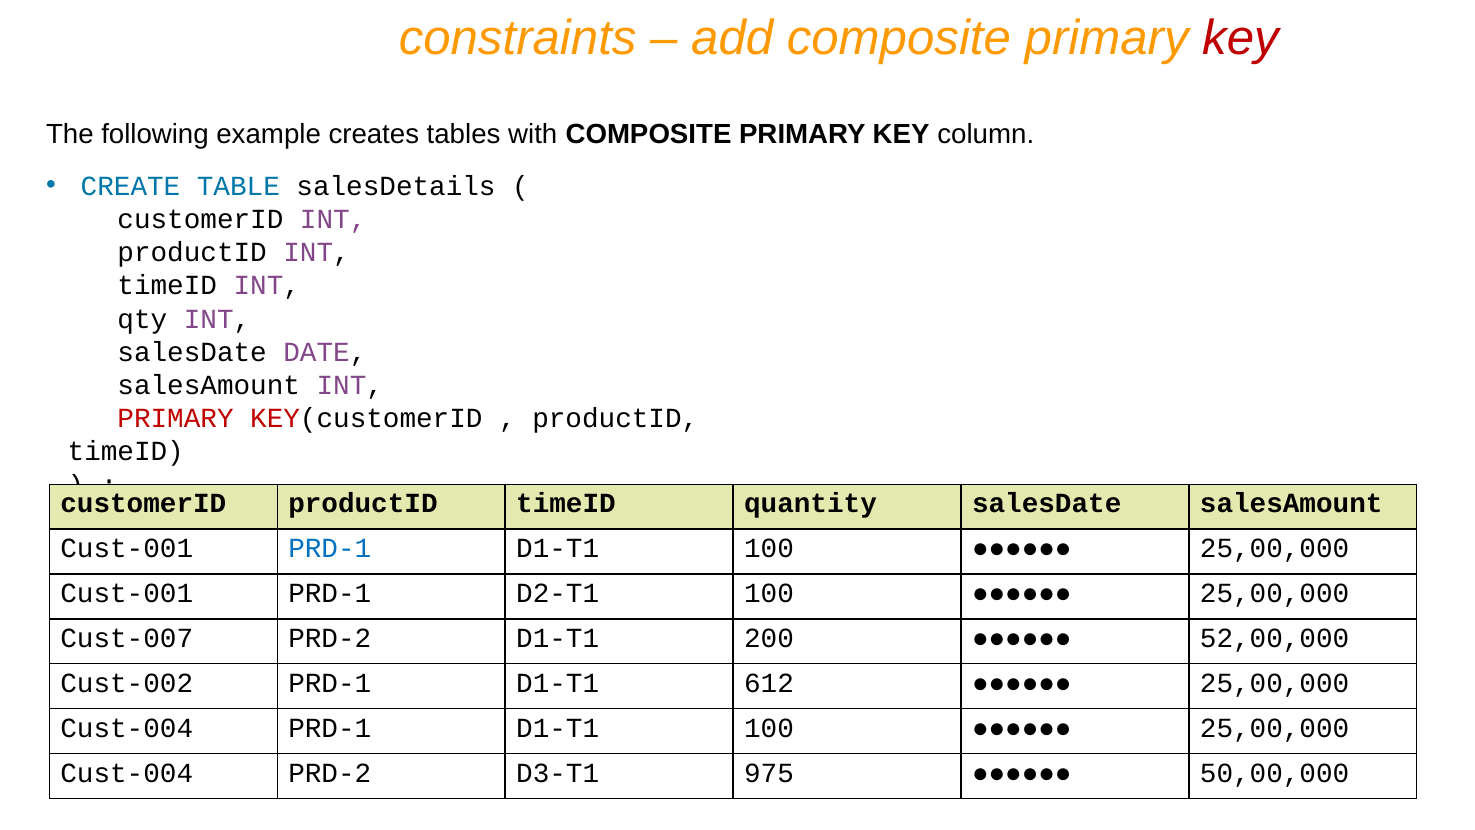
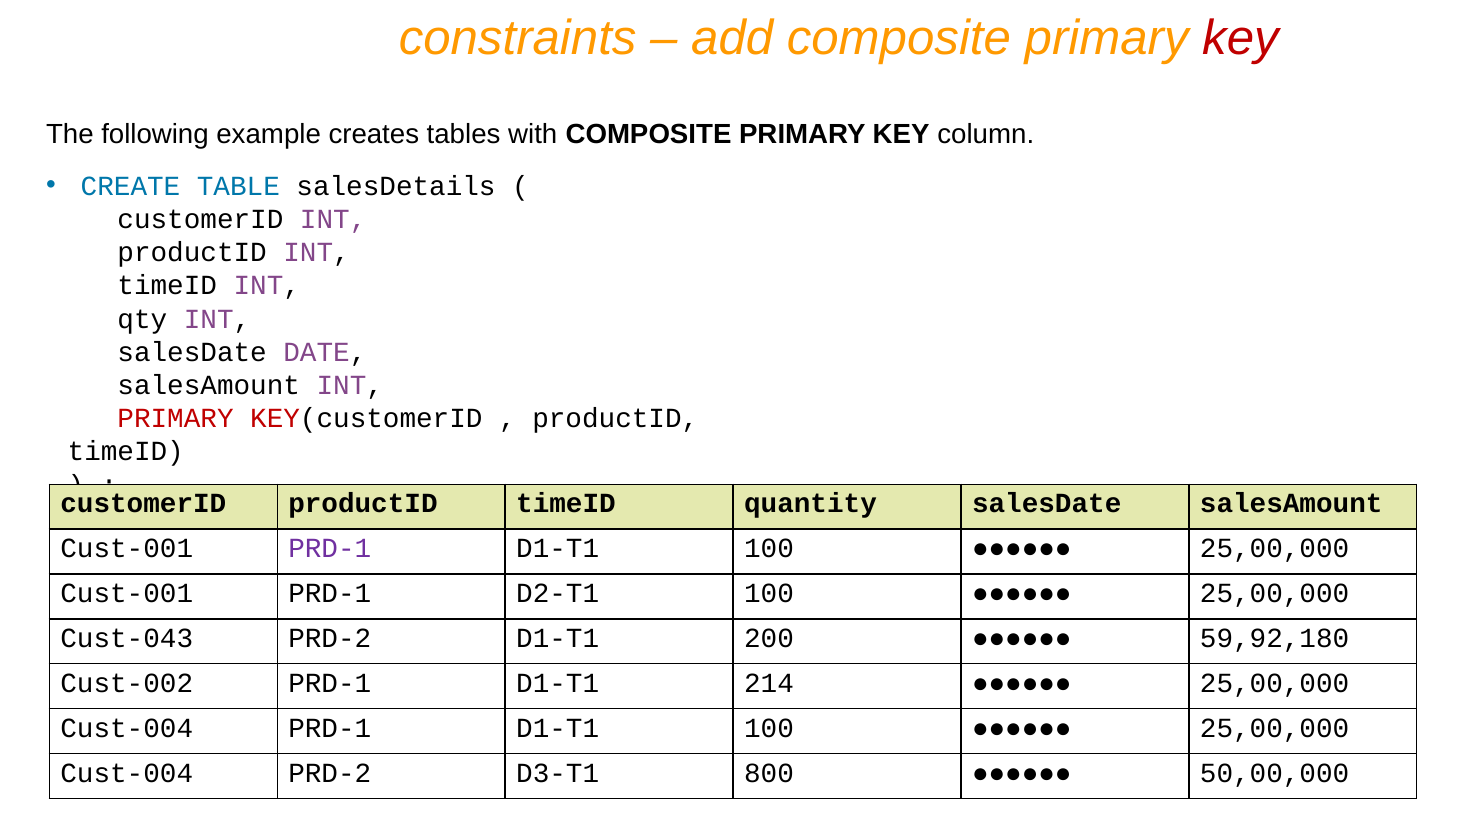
PRD-1 at (330, 548) colour: blue -> purple
Cust-007: Cust-007 -> Cust-043
52,00,000: 52,00,000 -> 59,92,180
612: 612 -> 214
975: 975 -> 800
